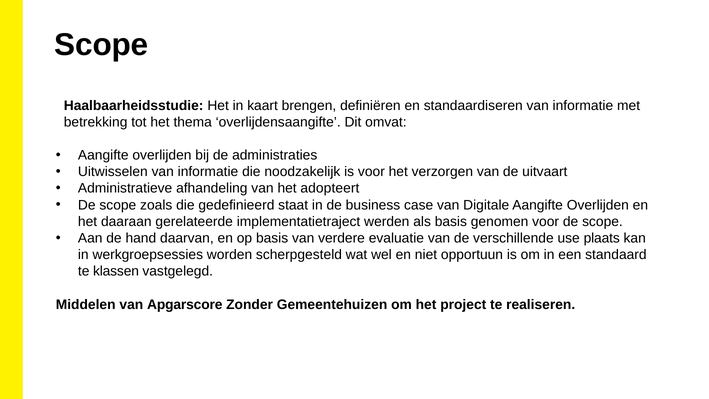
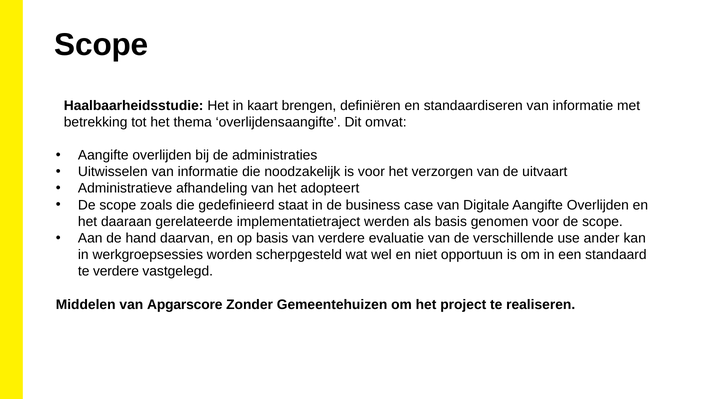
plaats: plaats -> ander
te klassen: klassen -> verdere
